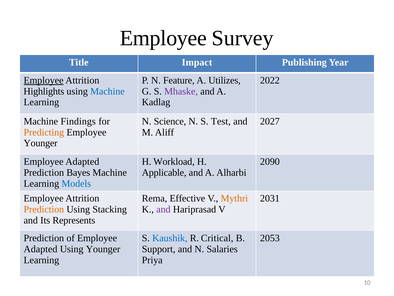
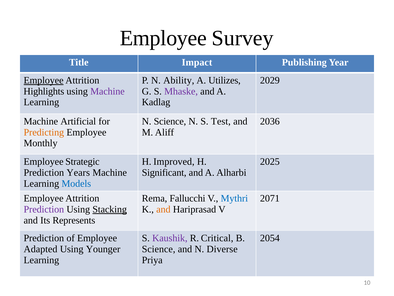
Feature: Feature -> Ability
2022: 2022 -> 2029
Machine at (107, 91) colour: blue -> purple
Findings: Findings -> Artificial
2027: 2027 -> 2036
Younger at (41, 143): Younger -> Monthly
Adapted at (82, 161): Adapted -> Strategic
Workload: Workload -> Improved
2090: 2090 -> 2025
Bayes: Bayes -> Years
Applicable: Applicable -> Significant
Effective: Effective -> Fallucchi
Mythri colour: orange -> blue
2031: 2031 -> 2071
Prediction at (44, 209) colour: orange -> purple
Stacking underline: none -> present
and at (163, 209) colour: purple -> orange
Kaushik colour: blue -> purple
2053: 2053 -> 2054
Support at (159, 249): Support -> Science
Salaries: Salaries -> Diverse
